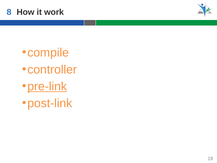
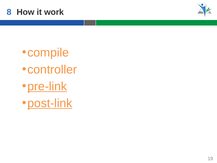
post-link underline: none -> present
